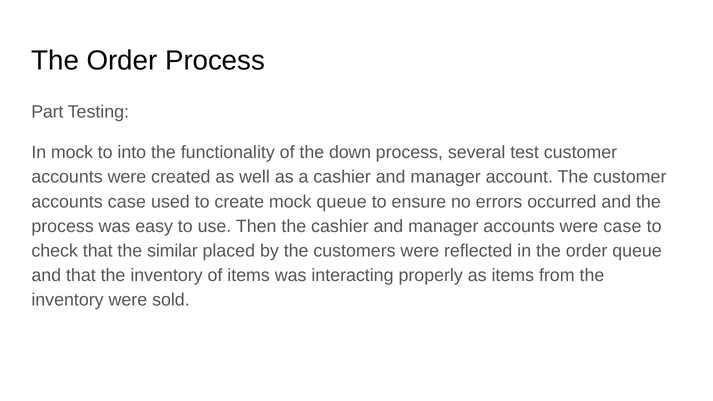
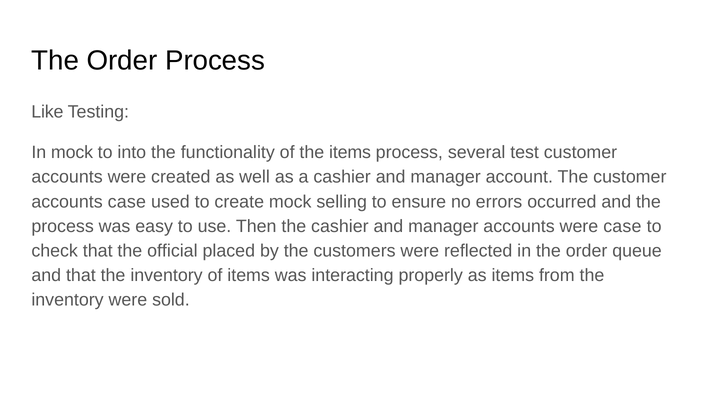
Part: Part -> Like
the down: down -> items
mock queue: queue -> selling
similar: similar -> official
